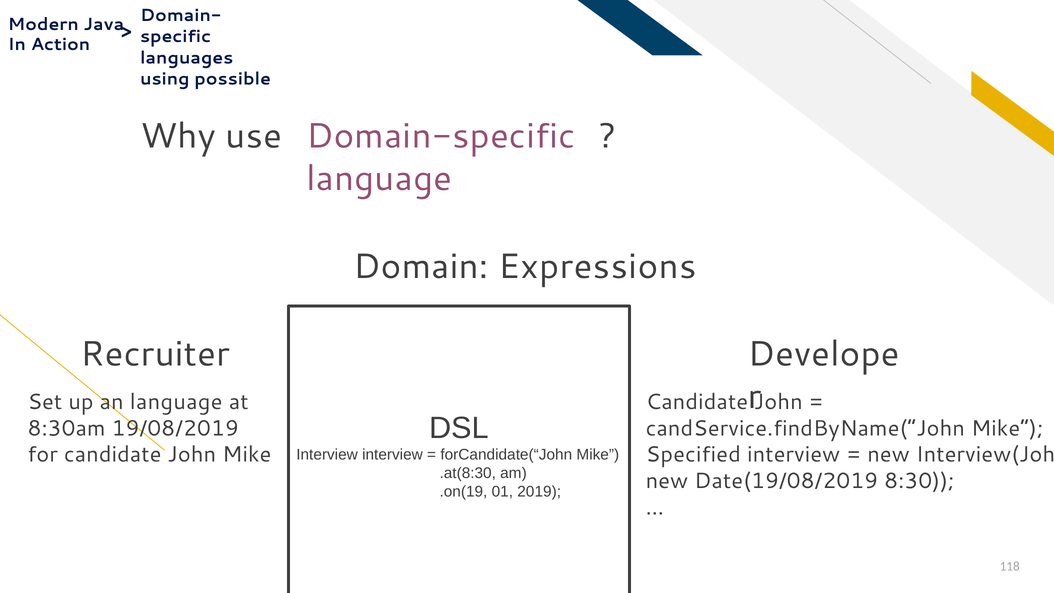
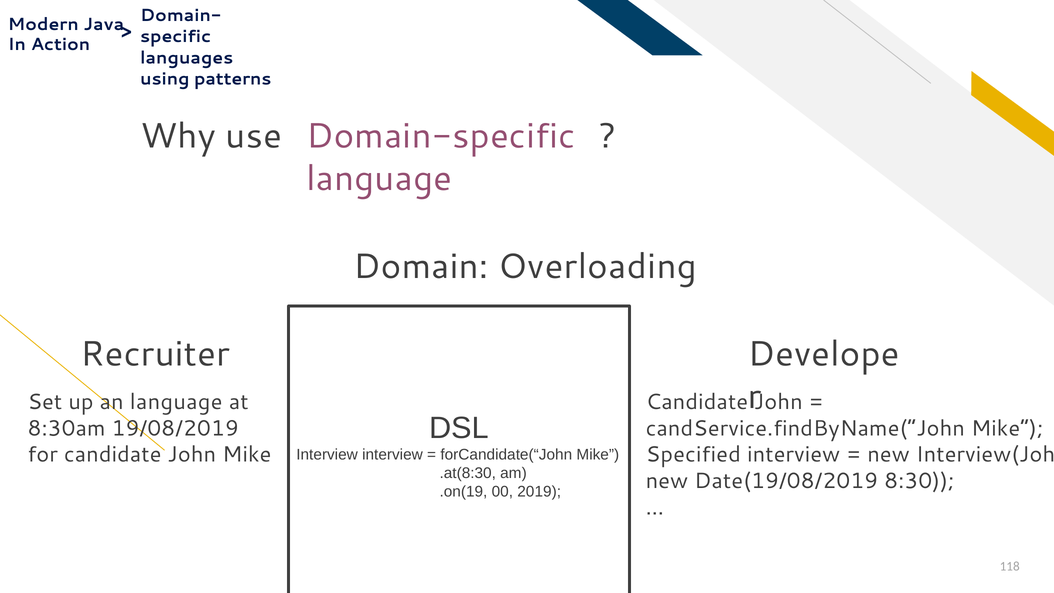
possible: possible -> patterns
Expressions: Expressions -> Overloading
01: 01 -> 00
